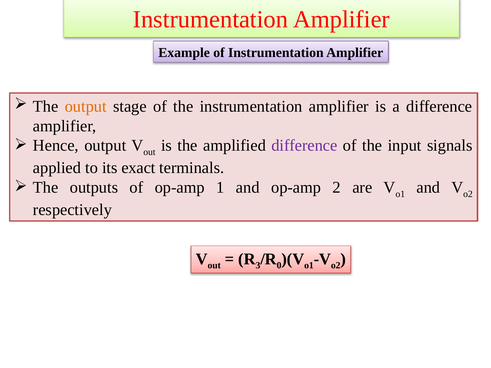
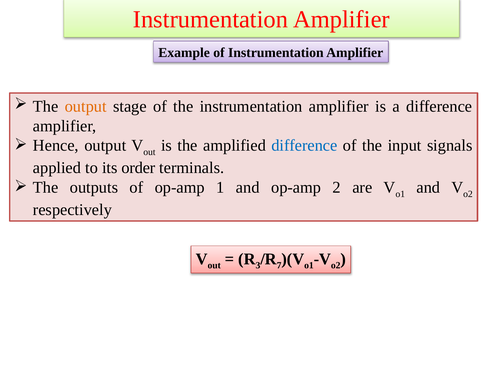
difference at (304, 146) colour: purple -> blue
exact: exact -> order
0: 0 -> 7
